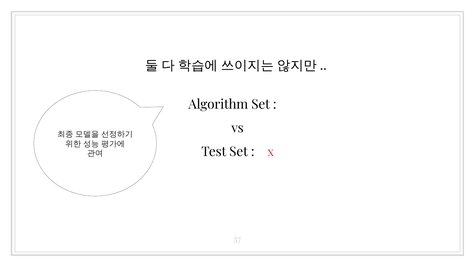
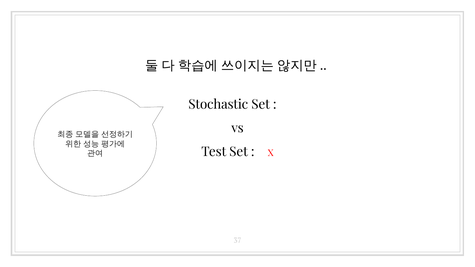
Algorithm: Algorithm -> Stochastic
